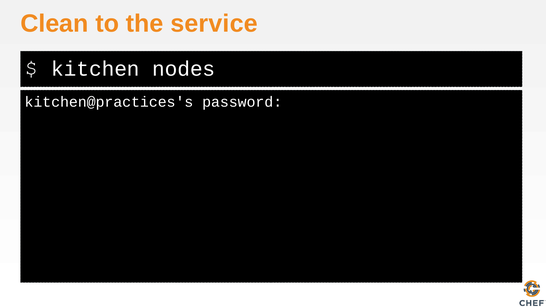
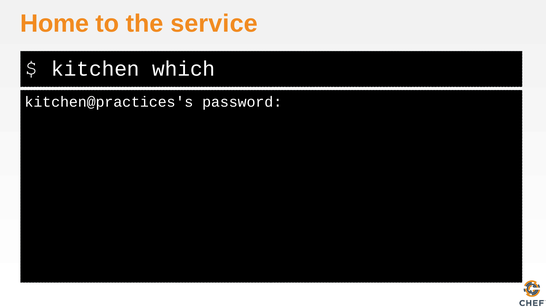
Clean: Clean -> Home
nodes: nodes -> which
